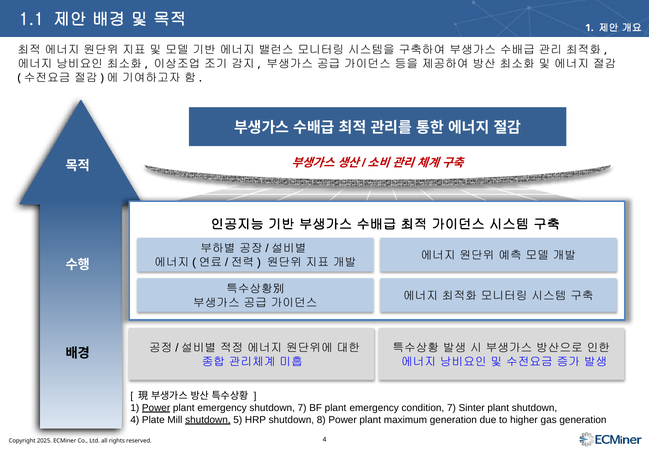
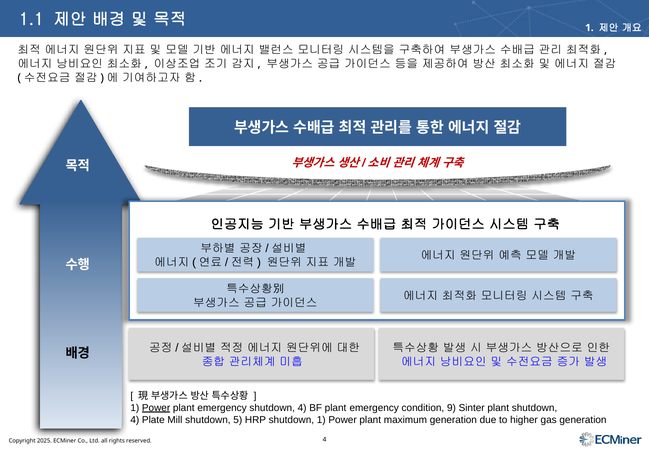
emergency shutdown 7: 7 -> 4
condition 7: 7 -> 9
shutdown at (208, 419) underline: present -> none
shutdown 8: 8 -> 1
